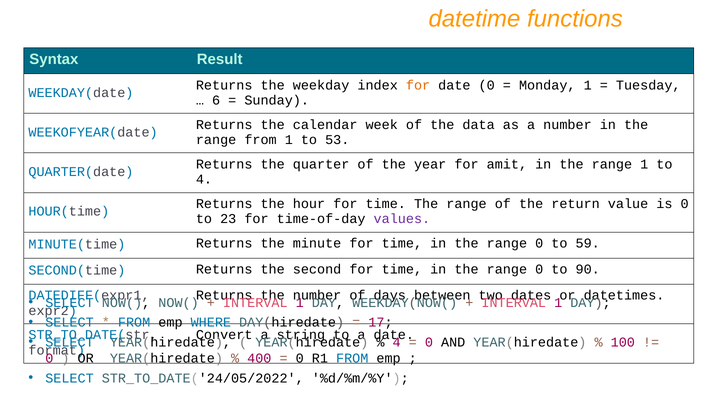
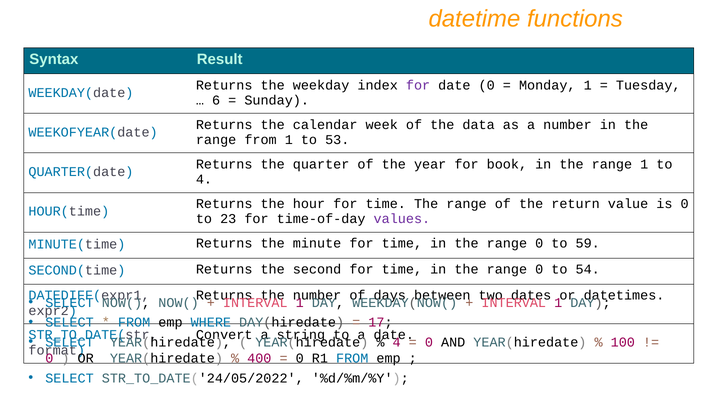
for at (418, 85) colour: orange -> purple
amit: amit -> book
90: 90 -> 54
